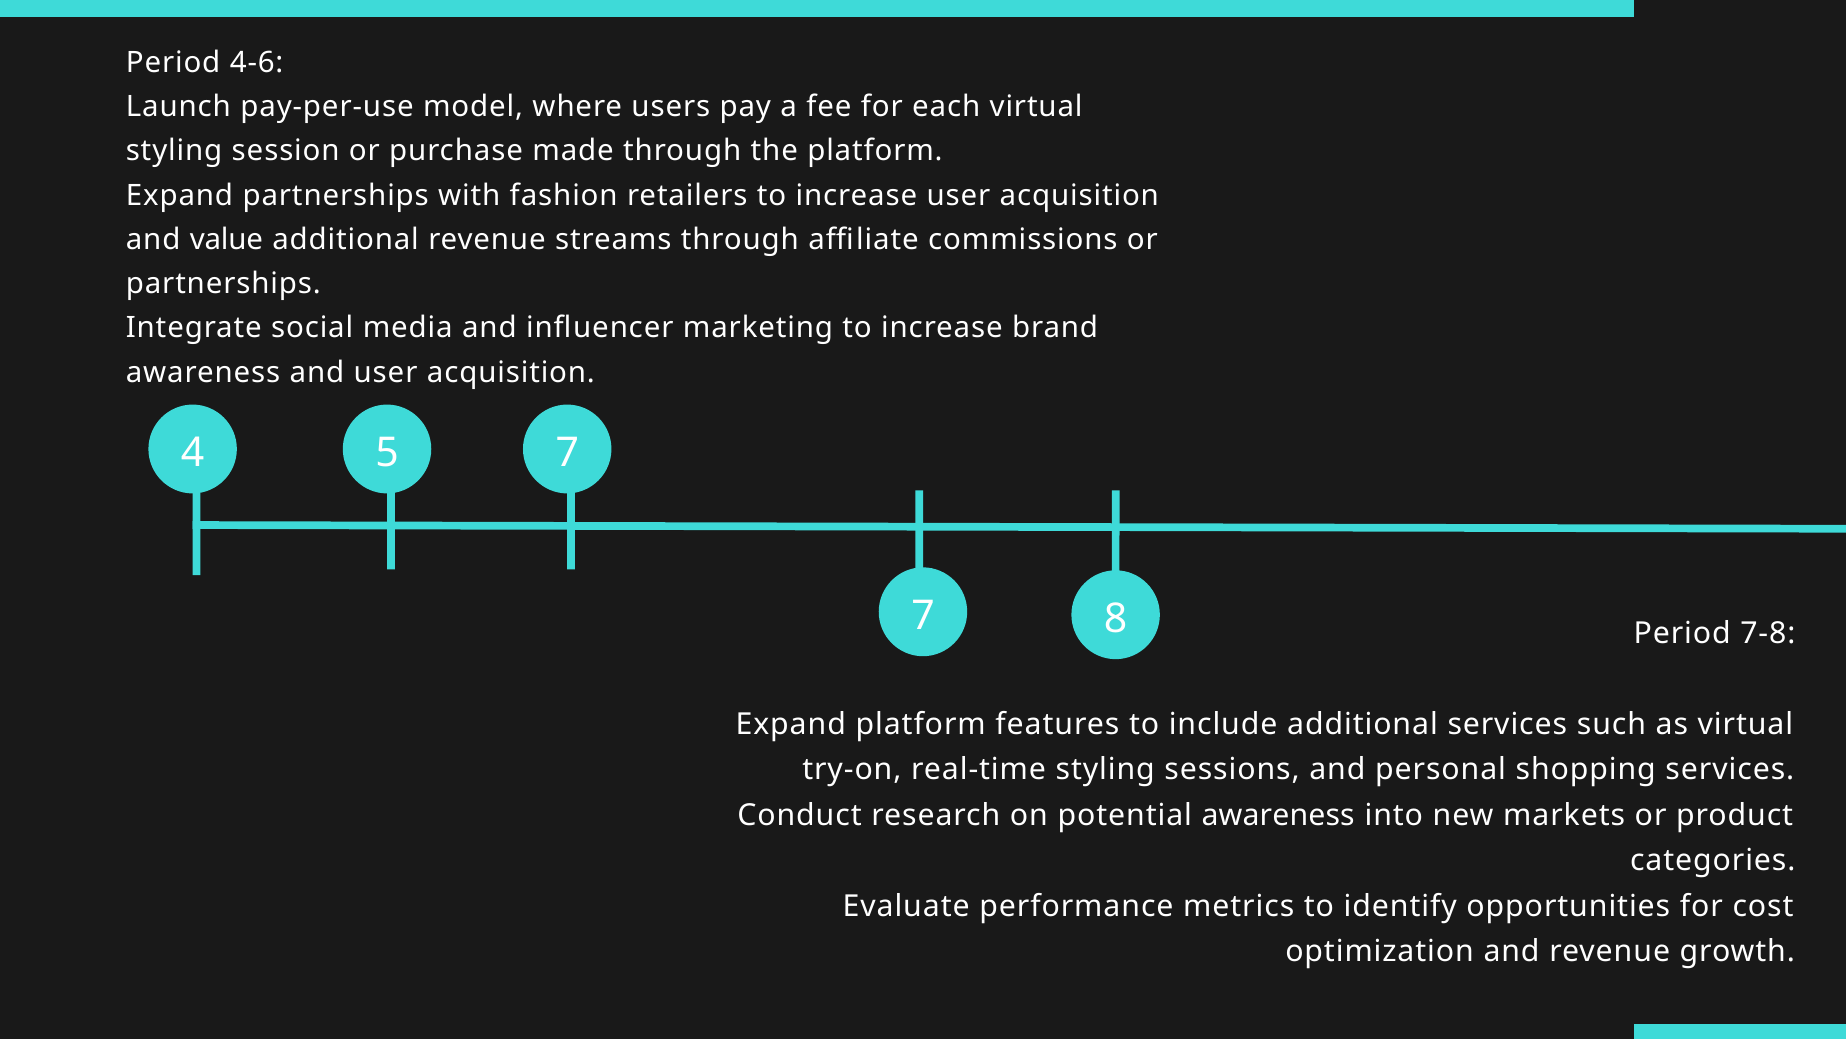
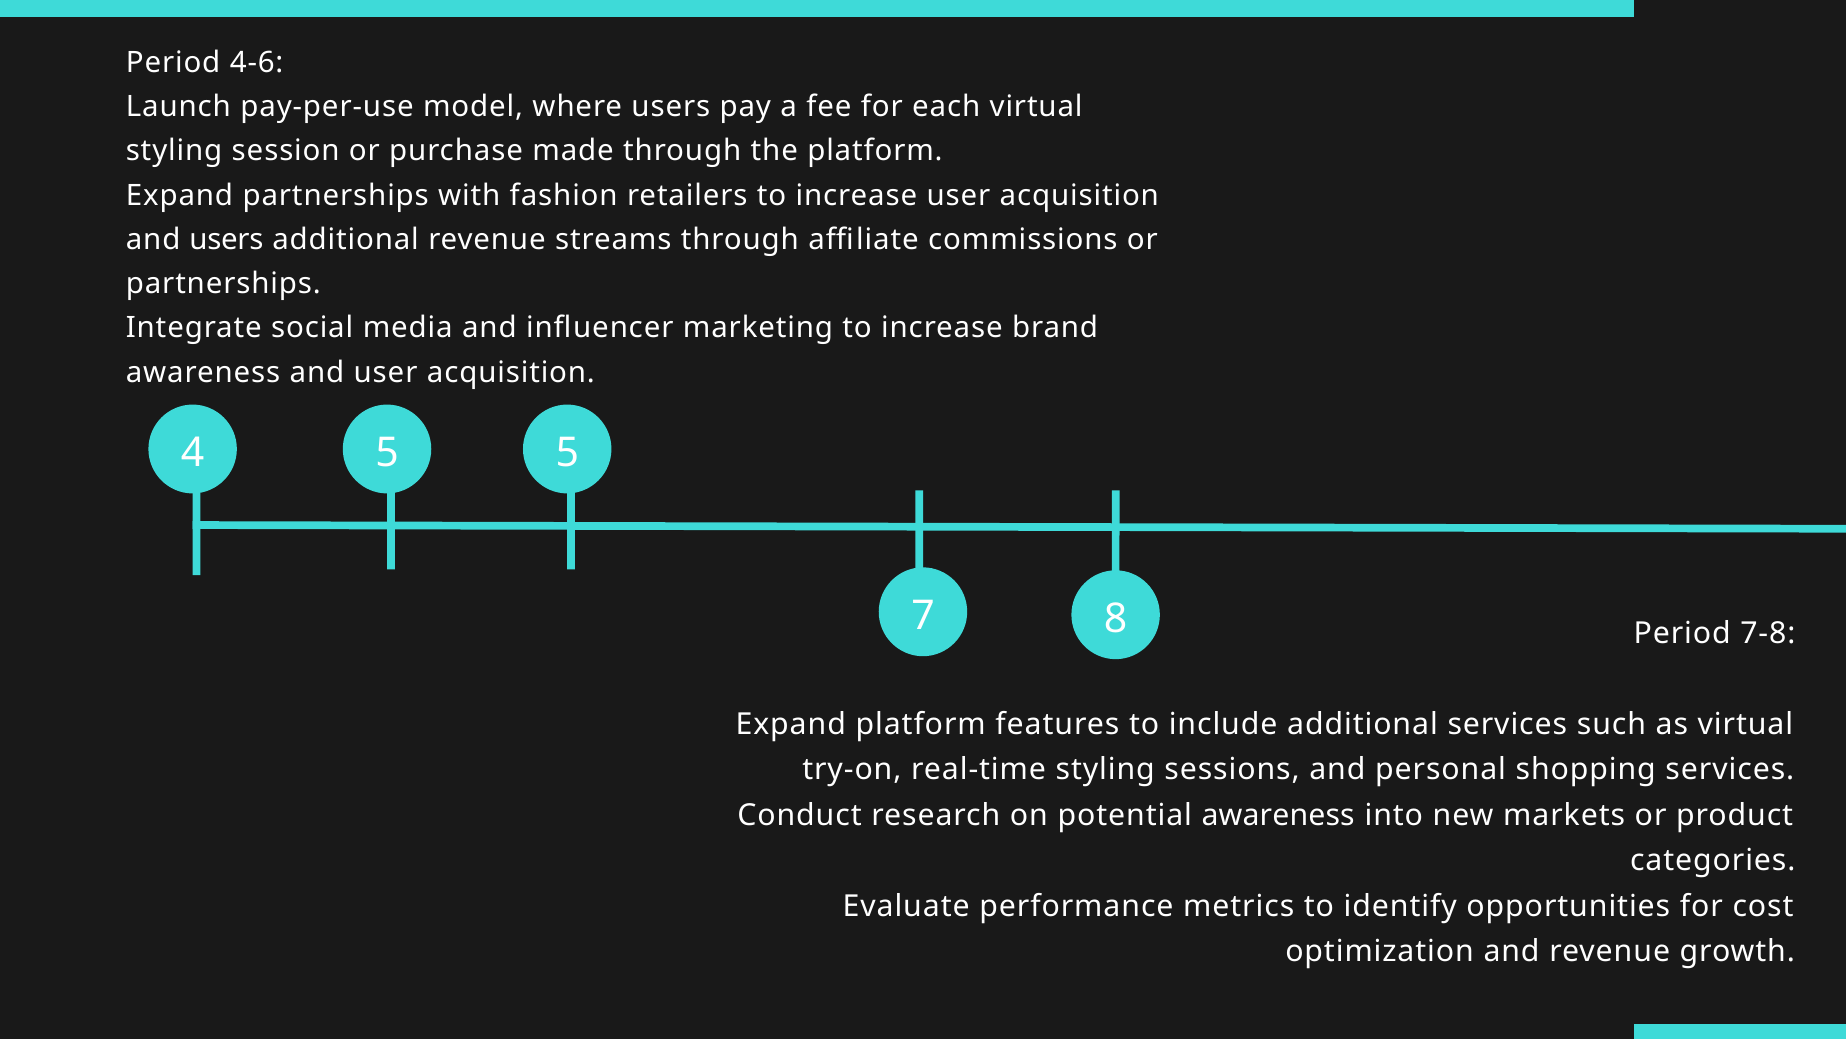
and value: value -> users
5 7: 7 -> 5
